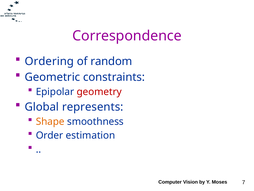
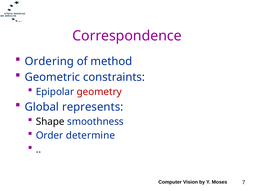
random: random -> method
Shape colour: orange -> black
estimation: estimation -> determine
